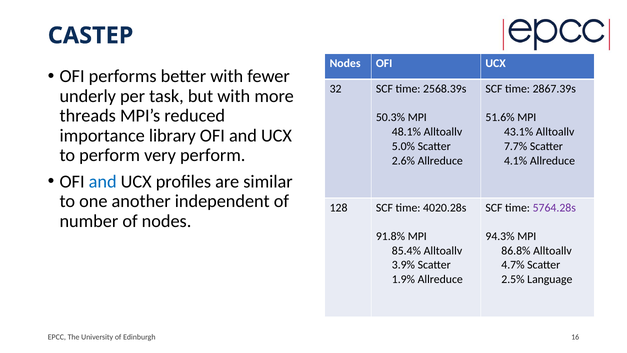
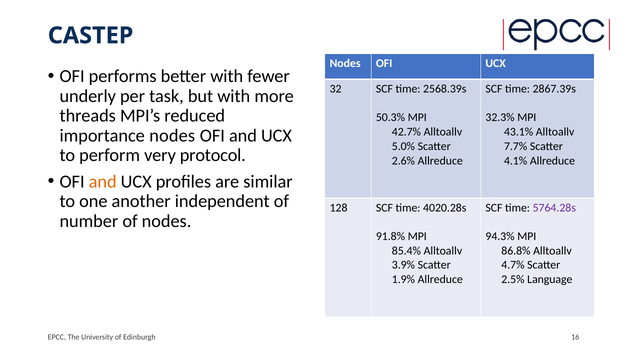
51.6%: 51.6% -> 32.3%
48.1%: 48.1% -> 42.7%
importance library: library -> nodes
very perform: perform -> protocol
and at (103, 181) colour: blue -> orange
